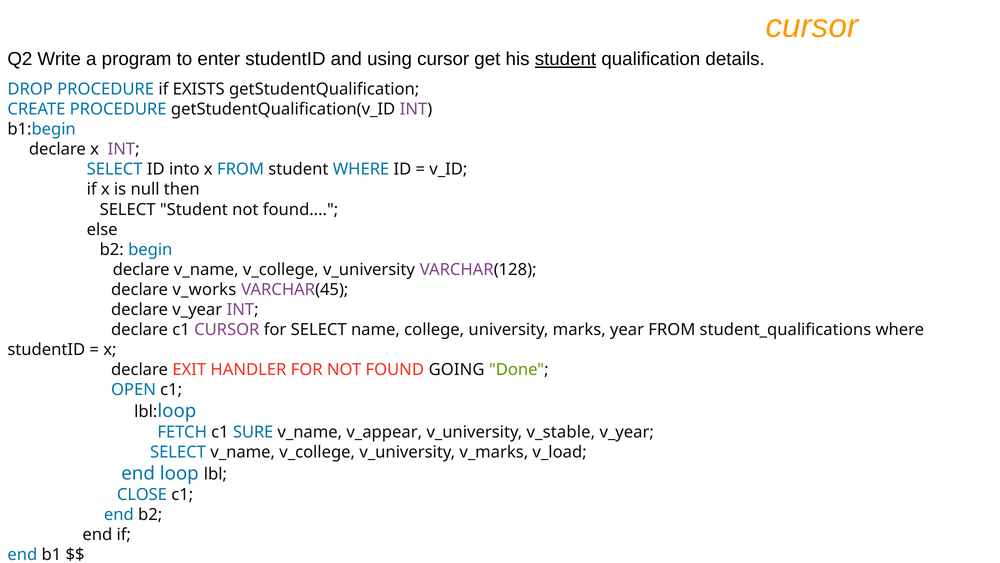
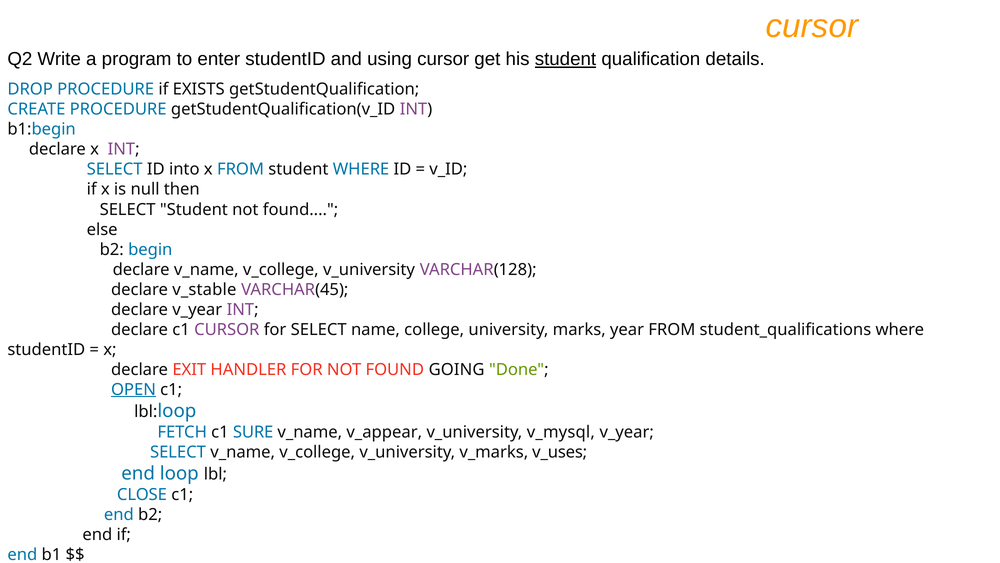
v_works: v_works -> v_stable
OPEN underline: none -> present
v_stable: v_stable -> v_mysql
v_load: v_load -> v_uses
